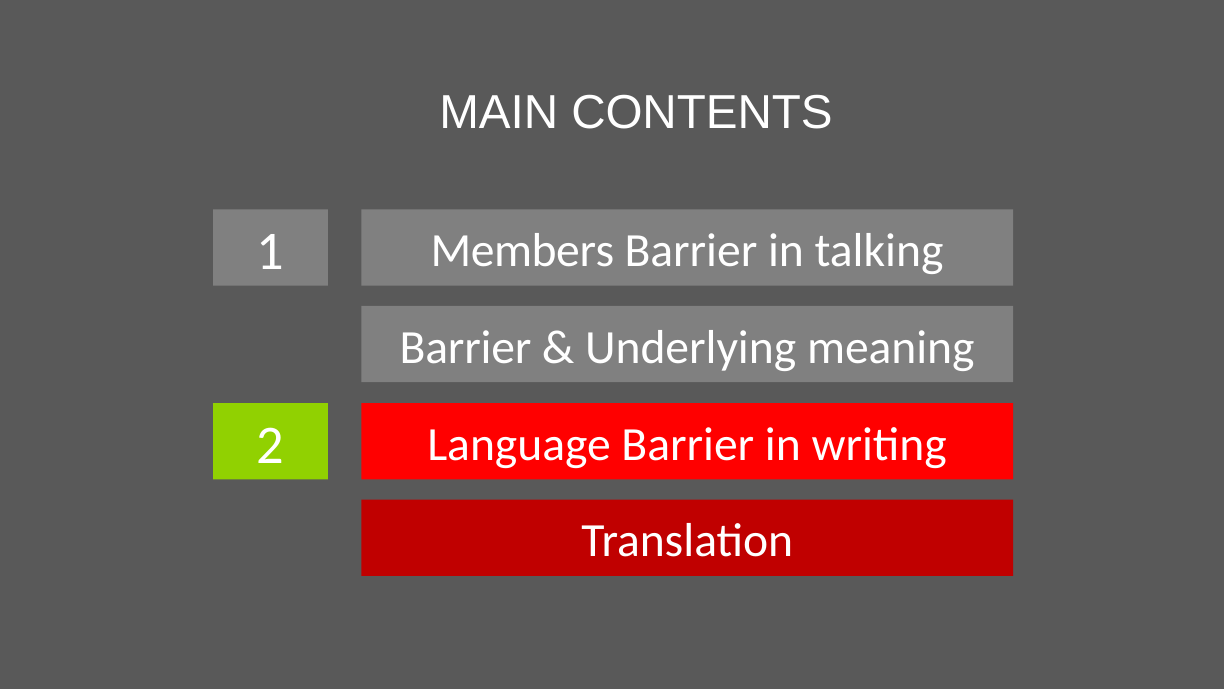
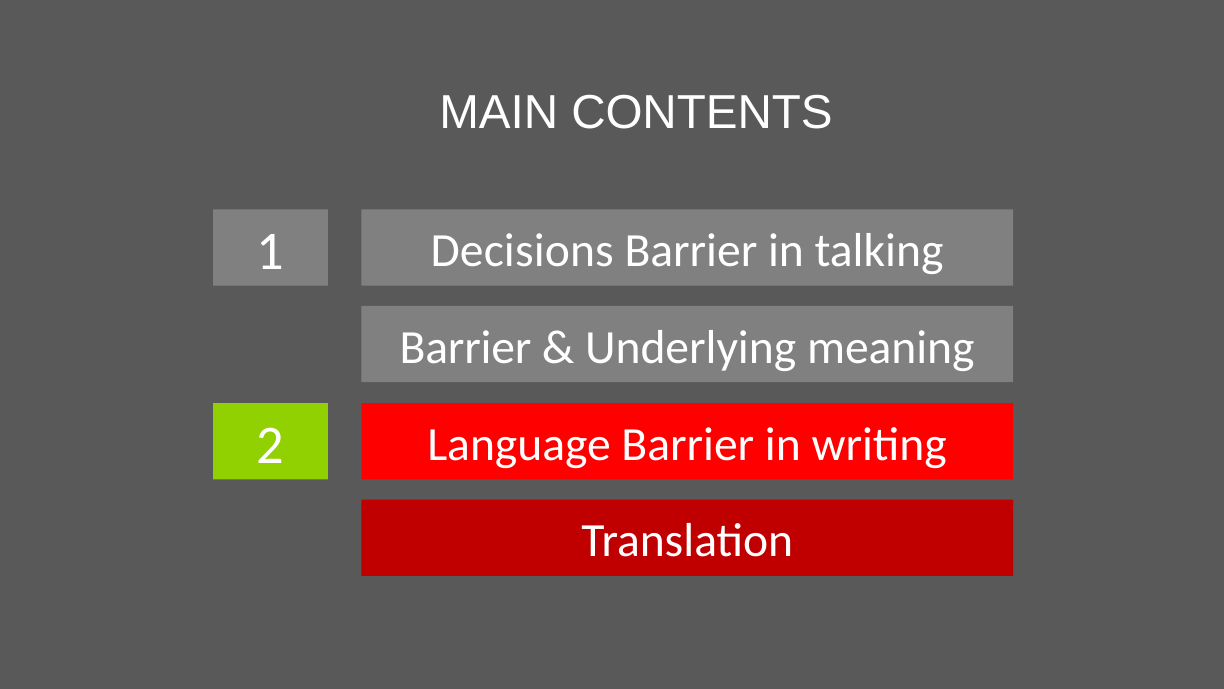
Members: Members -> Decisions
